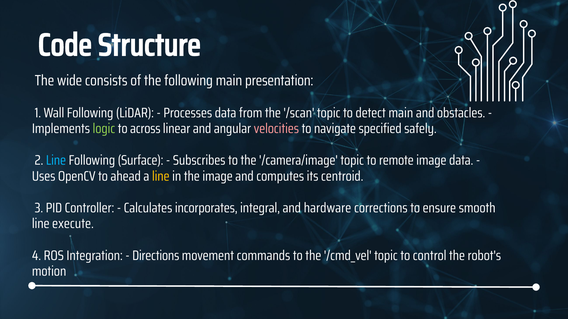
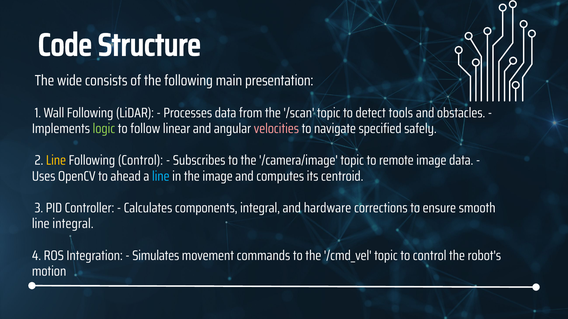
detect main: main -> tools
across: across -> follow
Line at (56, 161) colour: light blue -> yellow
Following Surface: Surface -> Control
line at (161, 176) colour: yellow -> light blue
incorporates: incorporates -> components
line execute: execute -> integral
Directions: Directions -> Simulates
